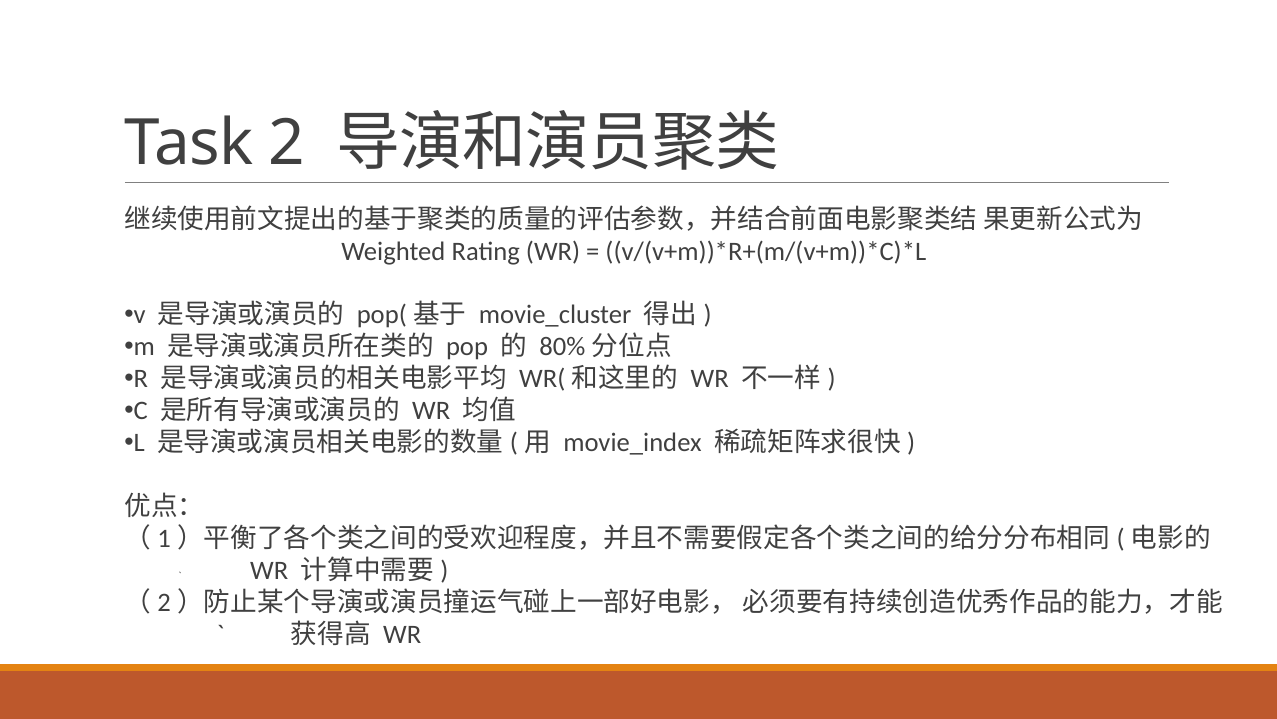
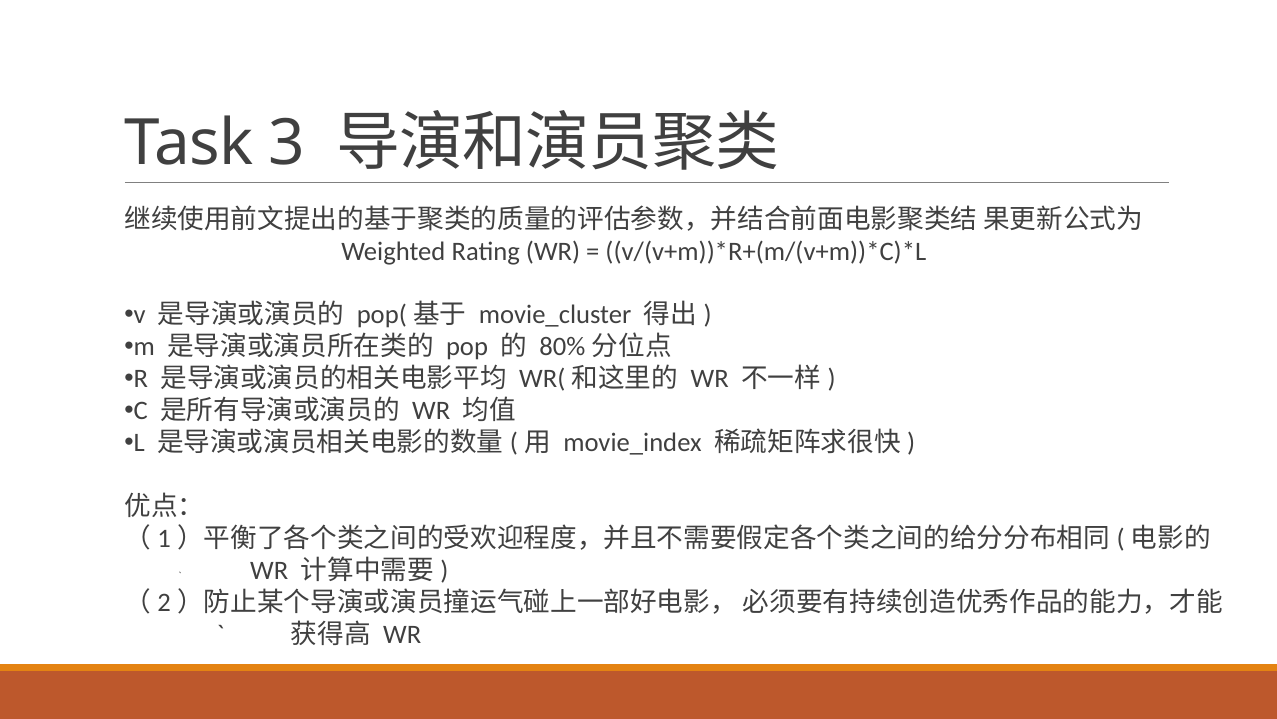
2: 2 -> 3
